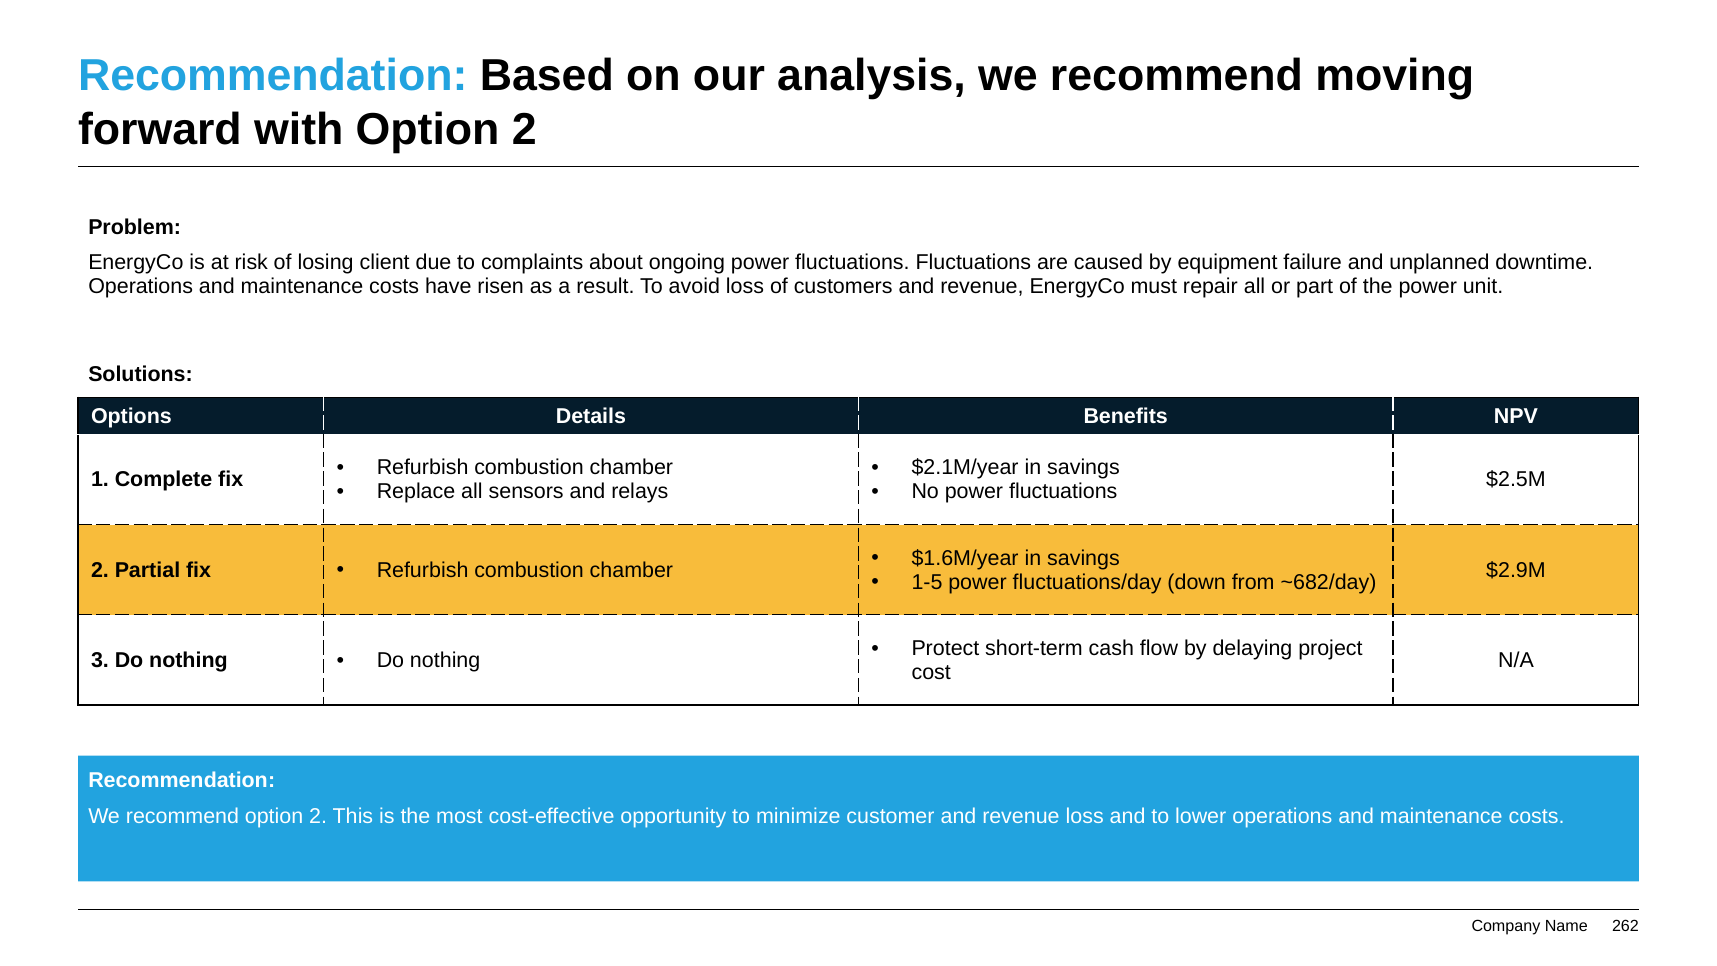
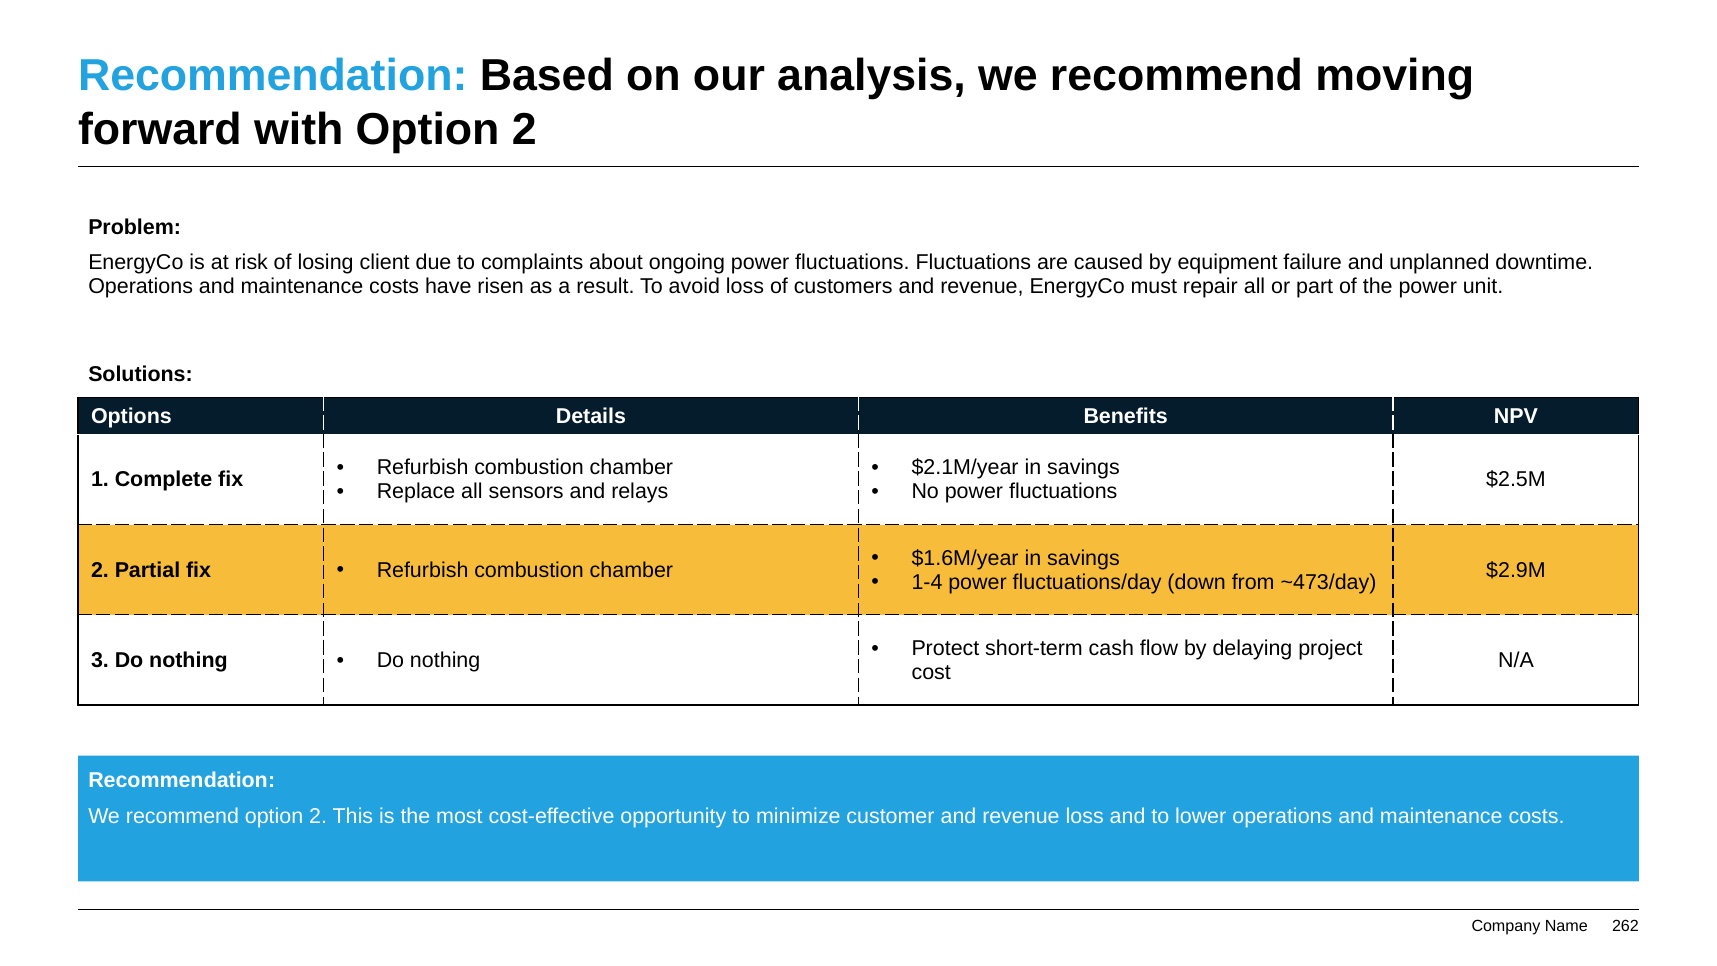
1-5: 1-5 -> 1-4
~682/day: ~682/day -> ~473/day
